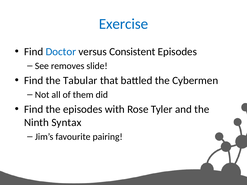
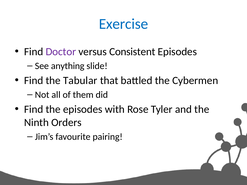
Doctor colour: blue -> purple
removes: removes -> anything
Syntax: Syntax -> Orders
